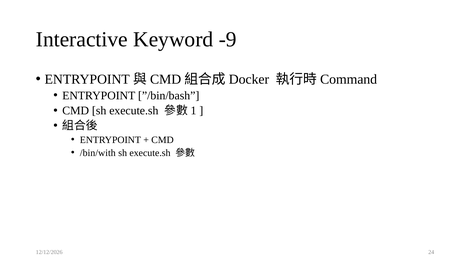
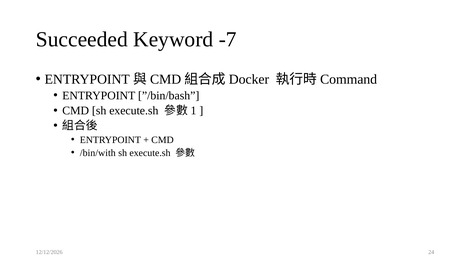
Interactive: Interactive -> Succeeded
-9: -9 -> -7
